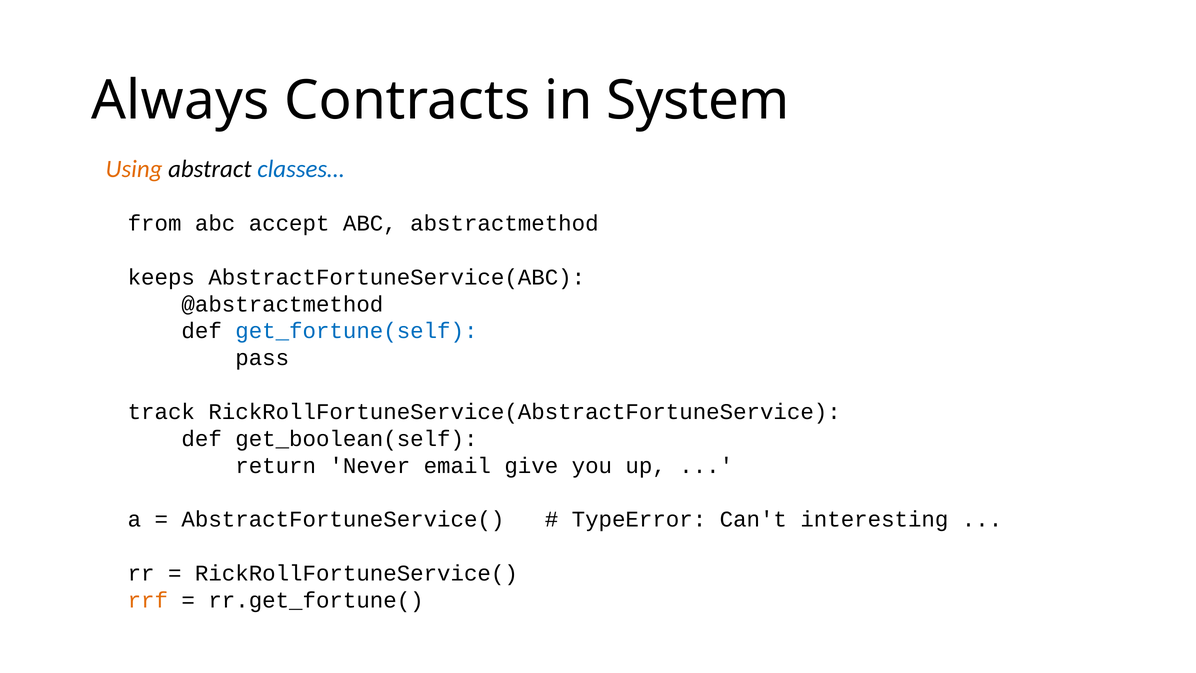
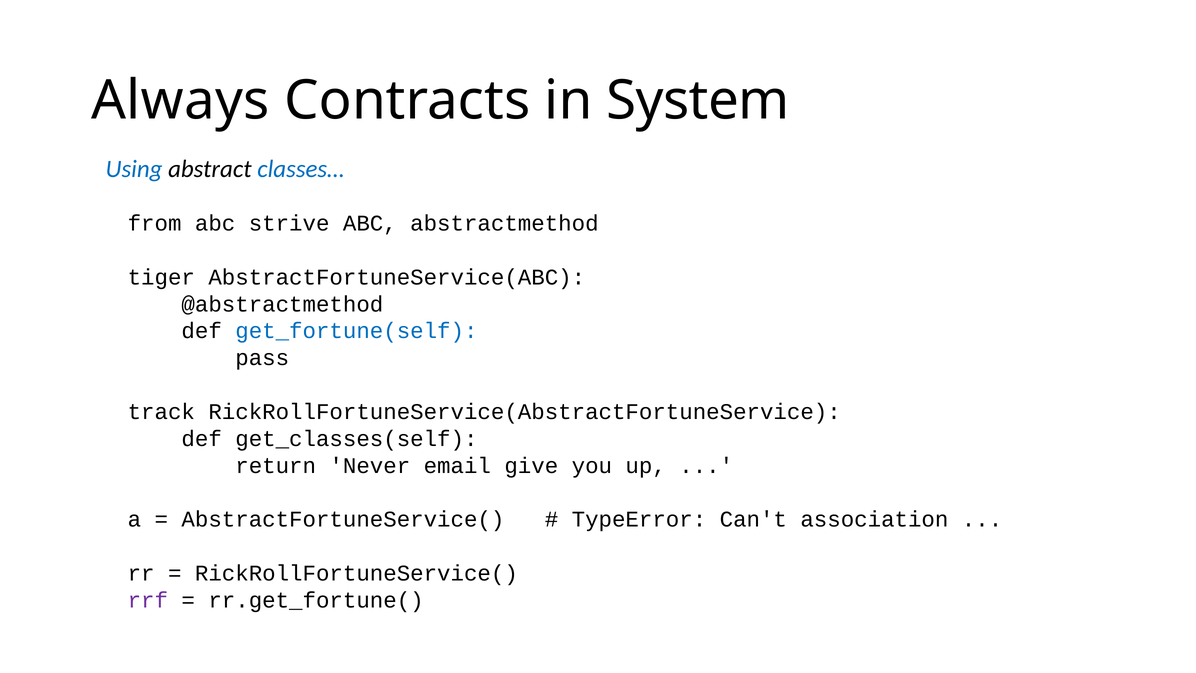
Using colour: orange -> blue
accept: accept -> strive
keeps: keeps -> tiger
get_boolean(self: get_boolean(self -> get_classes(self
interesting: interesting -> association
rrf colour: orange -> purple
